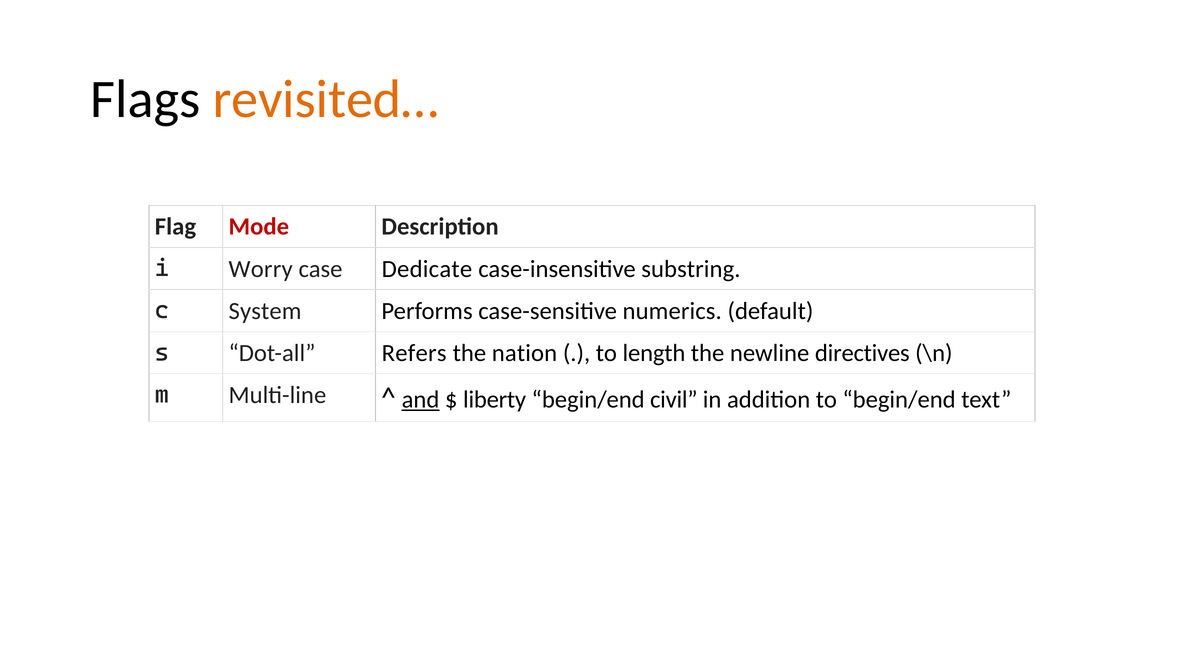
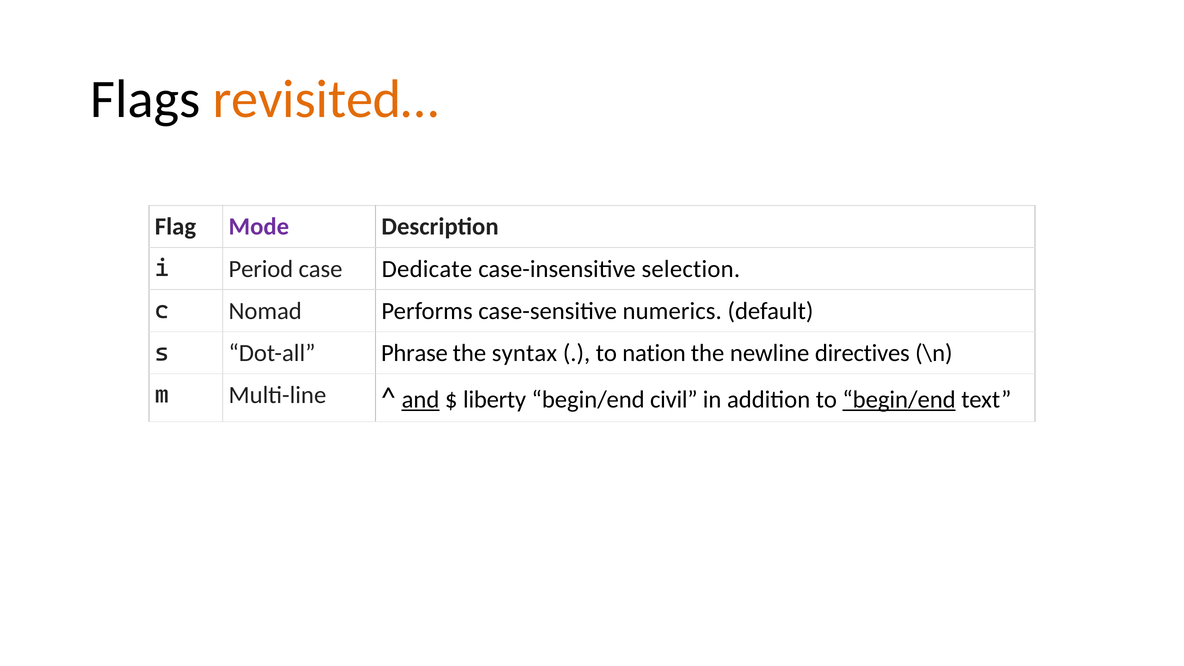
Mode colour: red -> purple
Worry: Worry -> Period
substring: substring -> selection
System: System -> Nomad
Refers: Refers -> Phrase
nation: nation -> syntax
length: length -> nation
begin/end at (899, 400) underline: none -> present
